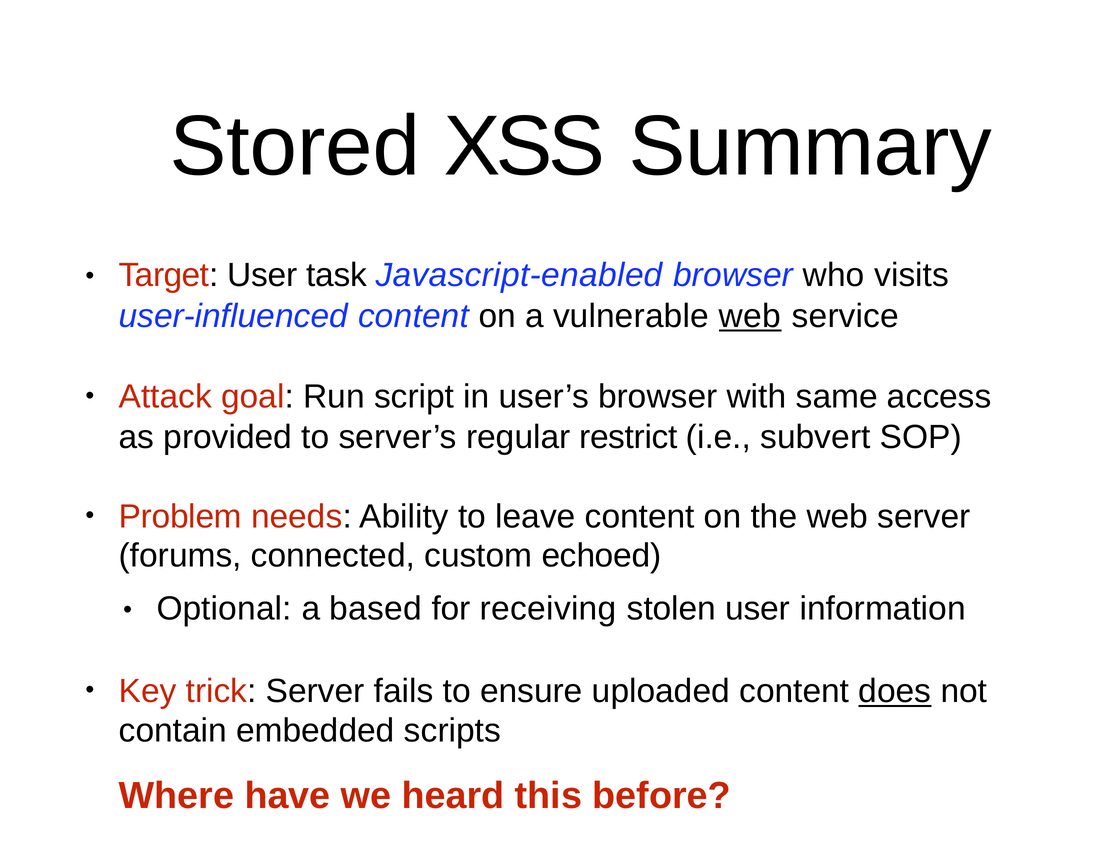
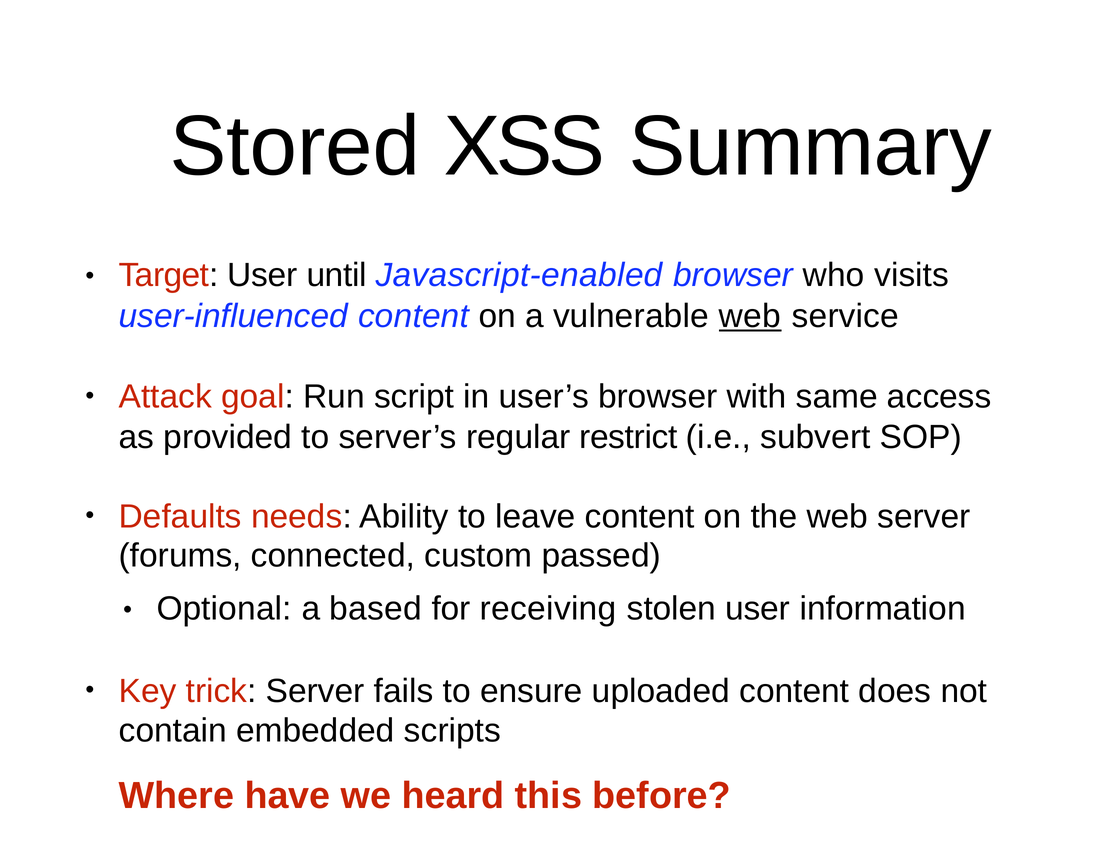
task: task -> until
Problem: Problem -> Defaults
echoed: echoed -> passed
does underline: present -> none
